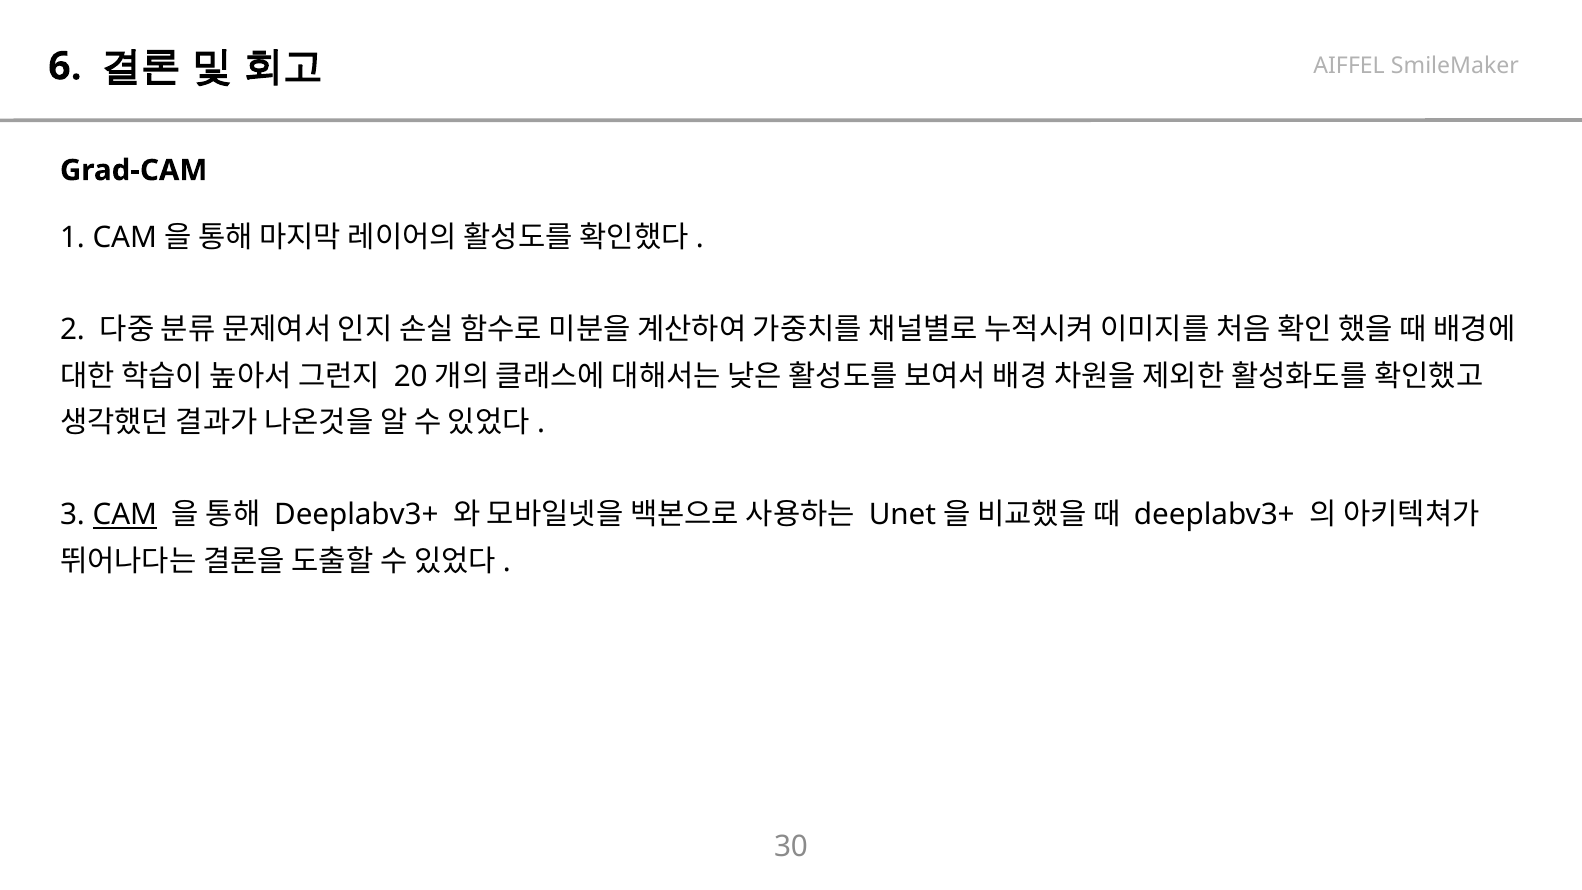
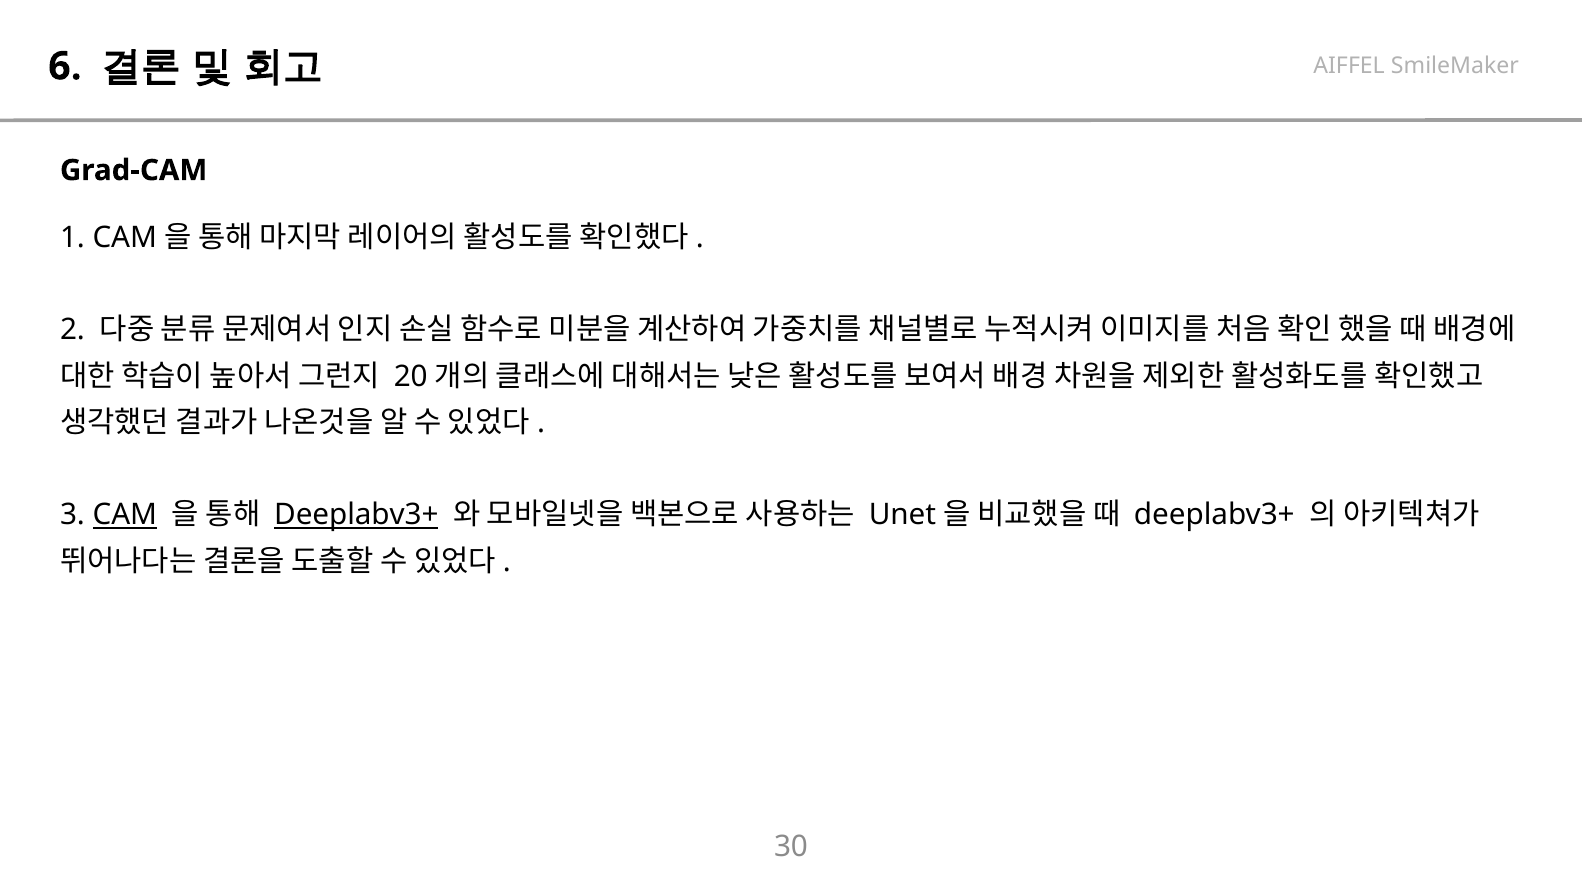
Deeplabv3+ at (356, 515) underline: none -> present
